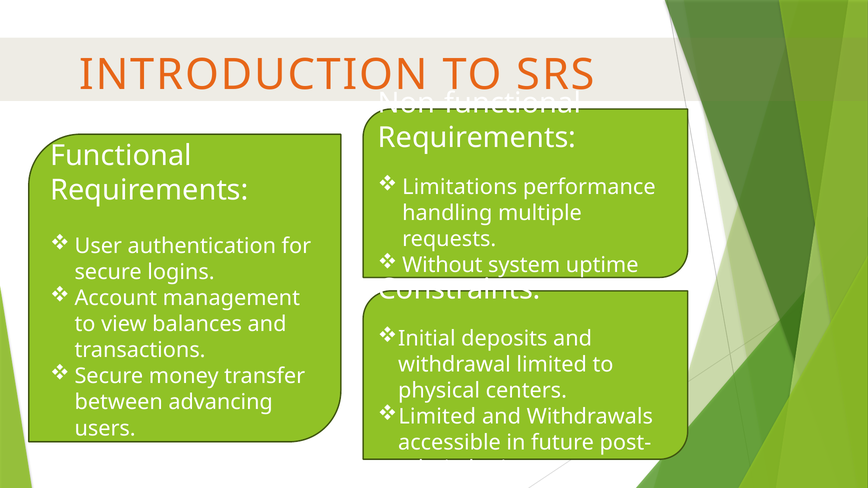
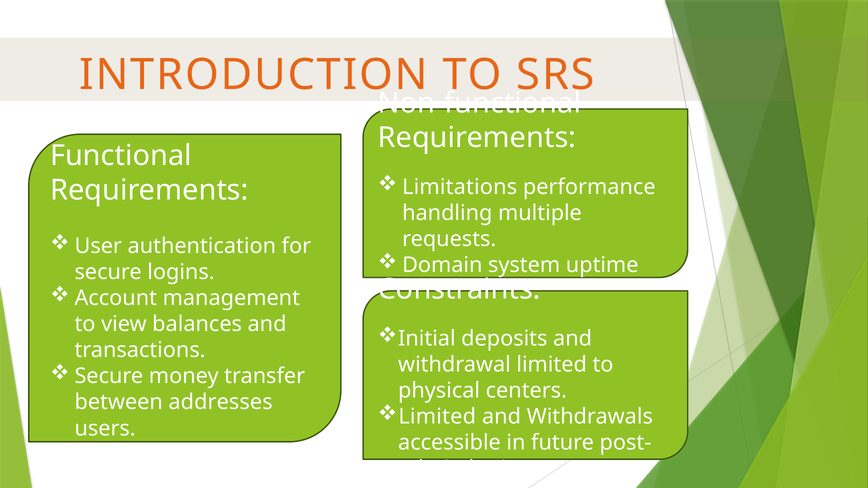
Without: Without -> Domain
advancing: advancing -> addresses
